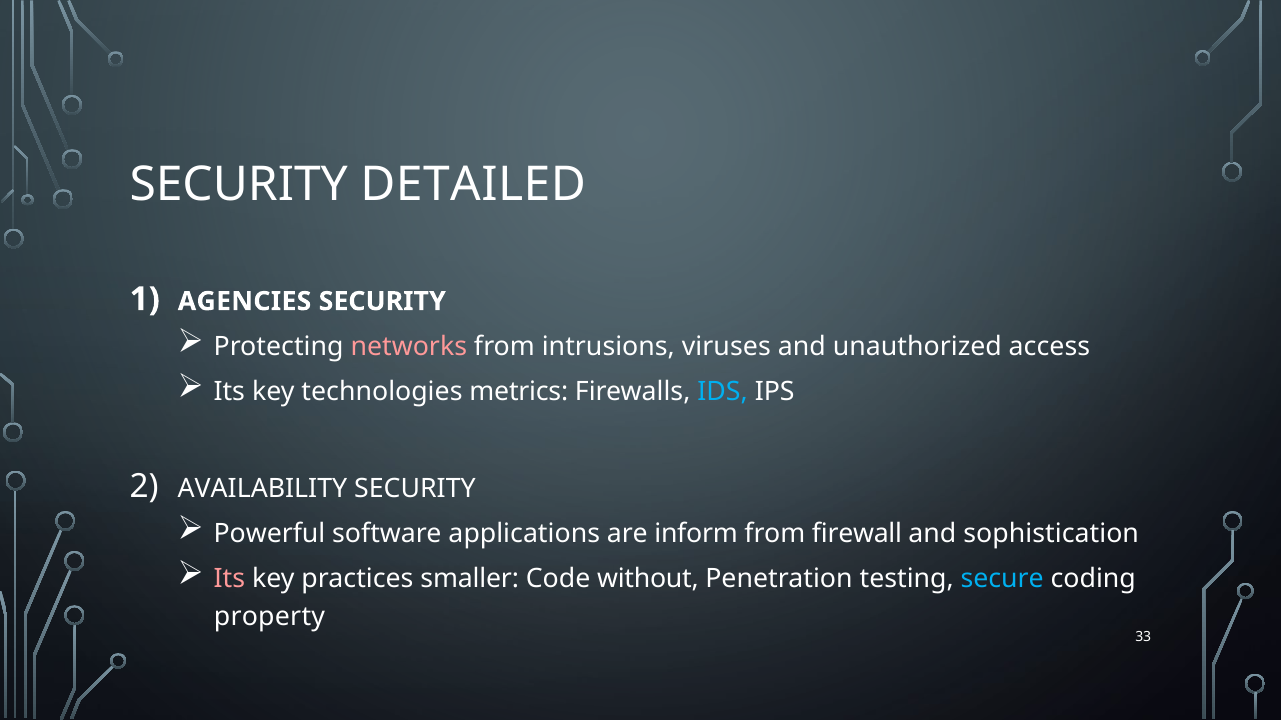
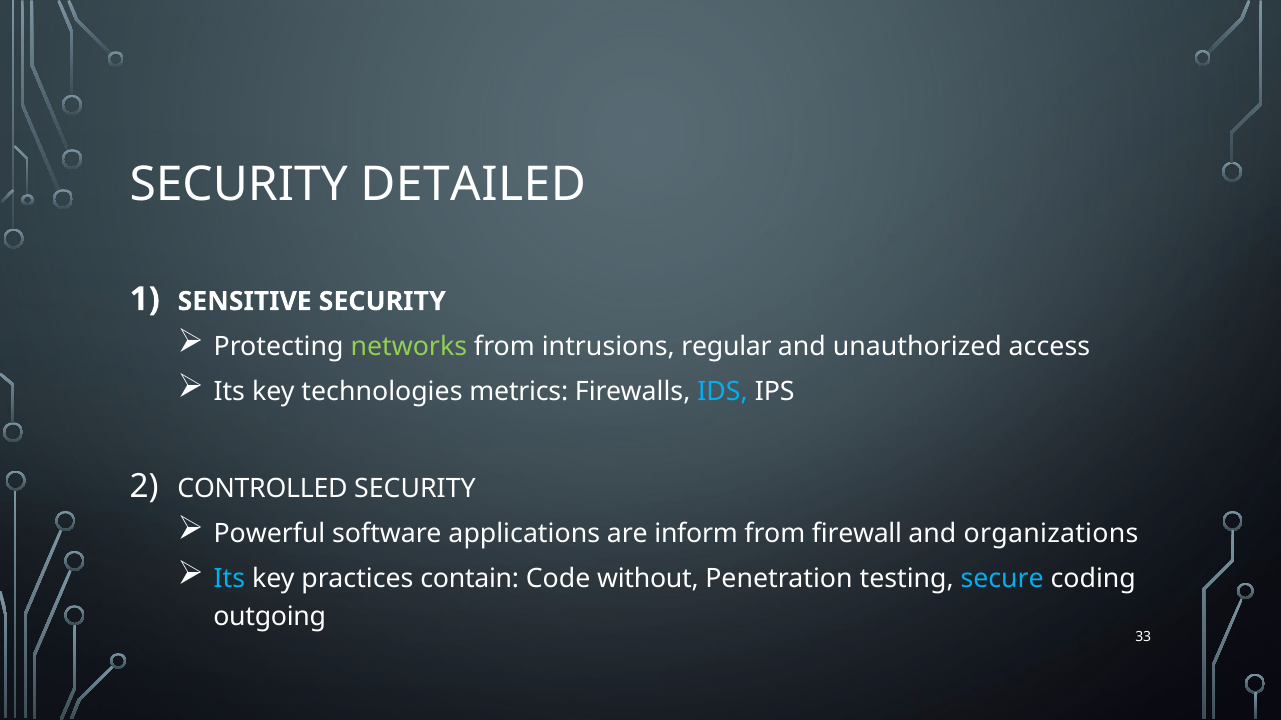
AGENCIES: AGENCIES -> SENSITIVE
networks colour: pink -> light green
viruses: viruses -> regular
AVAILABILITY: AVAILABILITY -> CONTROLLED
sophistication: sophistication -> organizations
Its at (229, 579) colour: pink -> light blue
smaller: smaller -> contain
property: property -> outgoing
